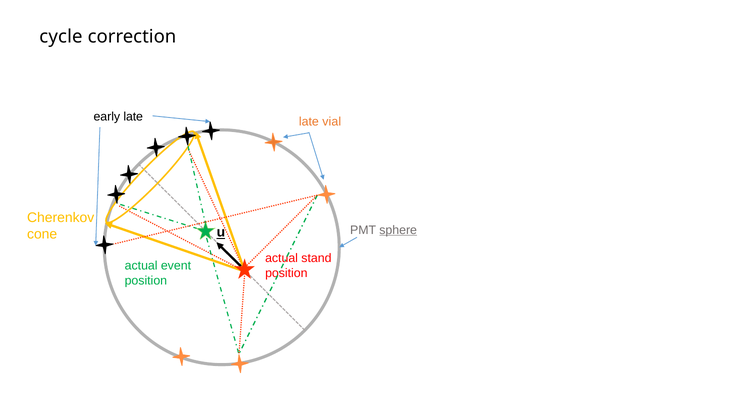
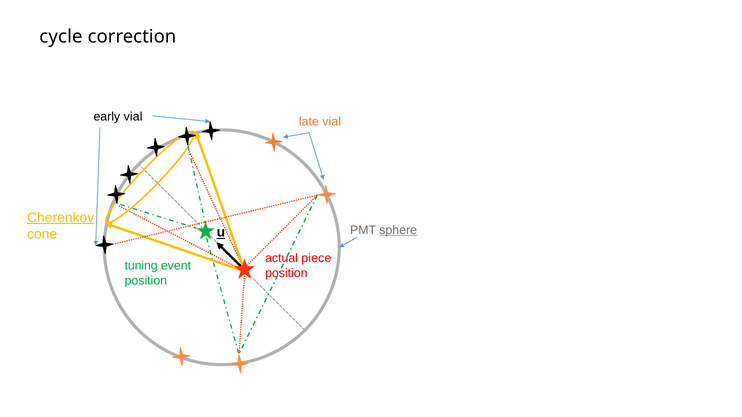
early late: late -> vial
Cherenkov underline: none -> present
stand: stand -> piece
actual at (141, 266): actual -> tuning
